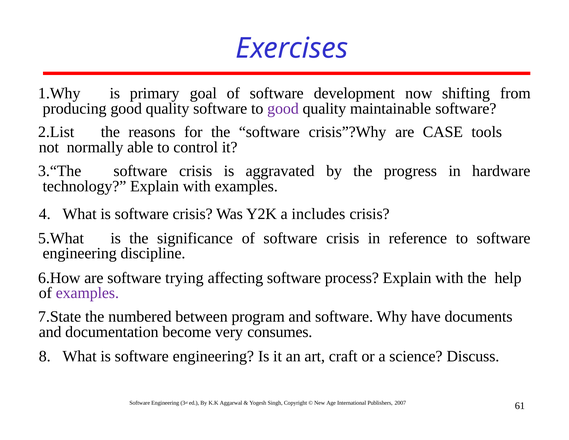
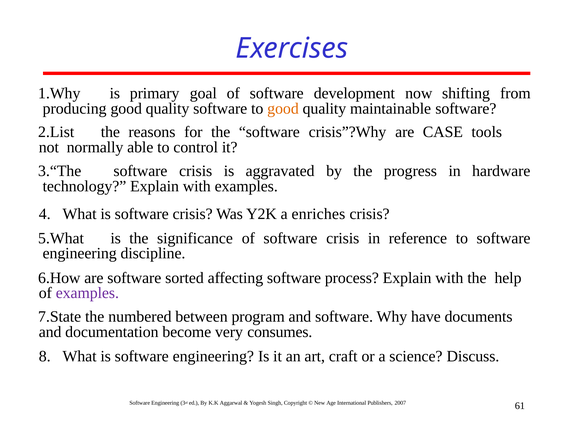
good at (283, 109) colour: purple -> orange
includes: includes -> enriches
trying: trying -> sorted
